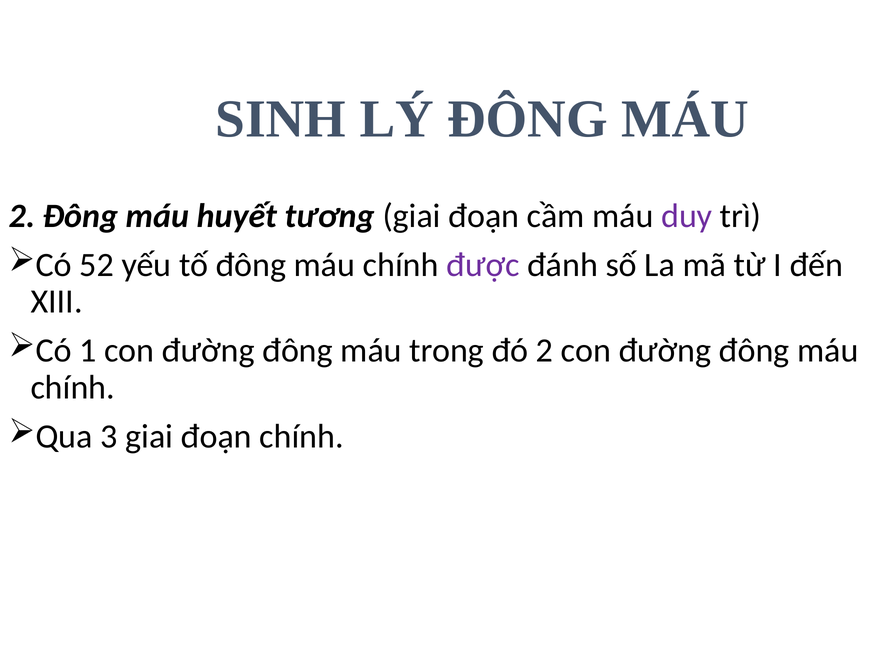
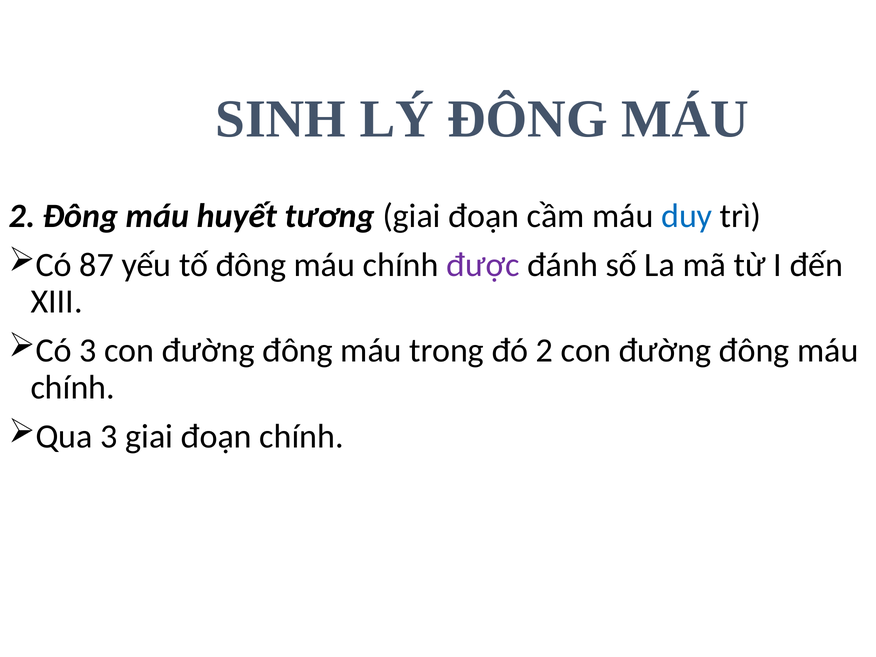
duy colour: purple -> blue
52: 52 -> 87
Có 1: 1 -> 3
